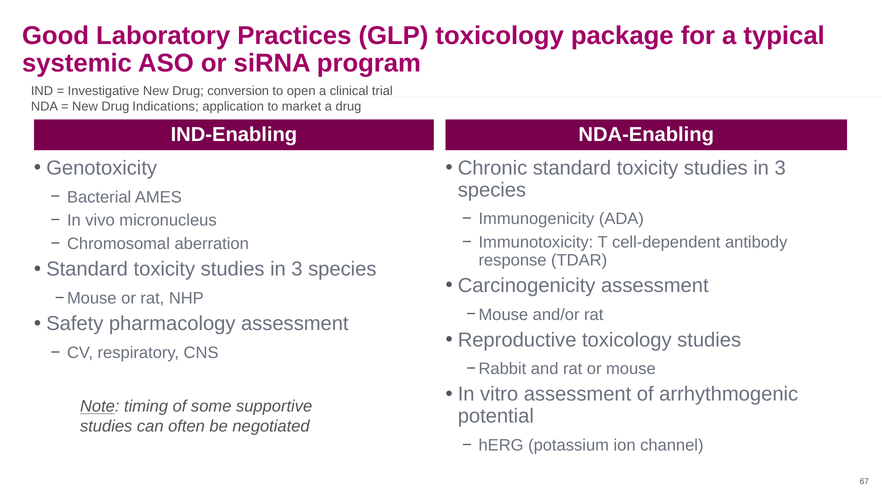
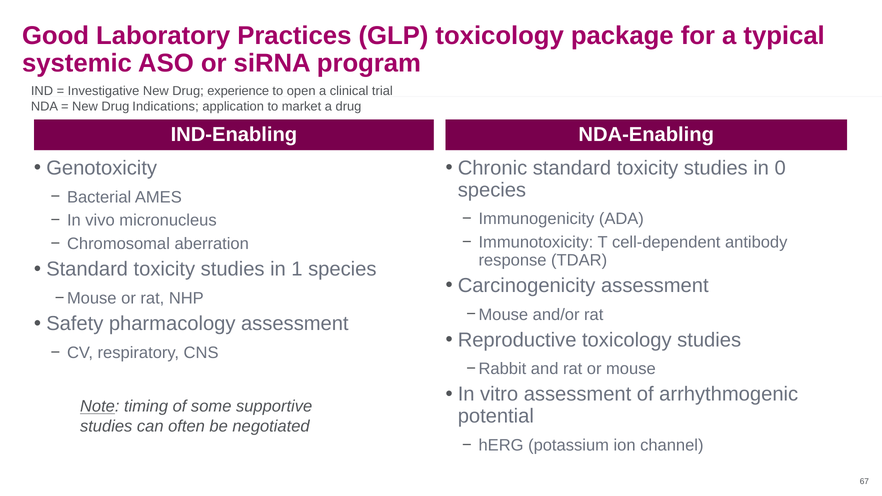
conversion: conversion -> experience
3 at (780, 168): 3 -> 0
3 at (297, 269): 3 -> 1
